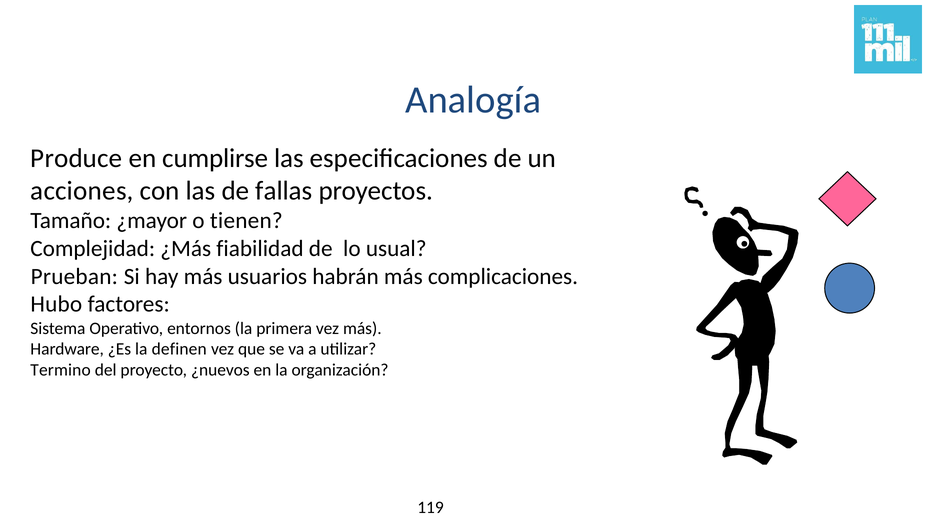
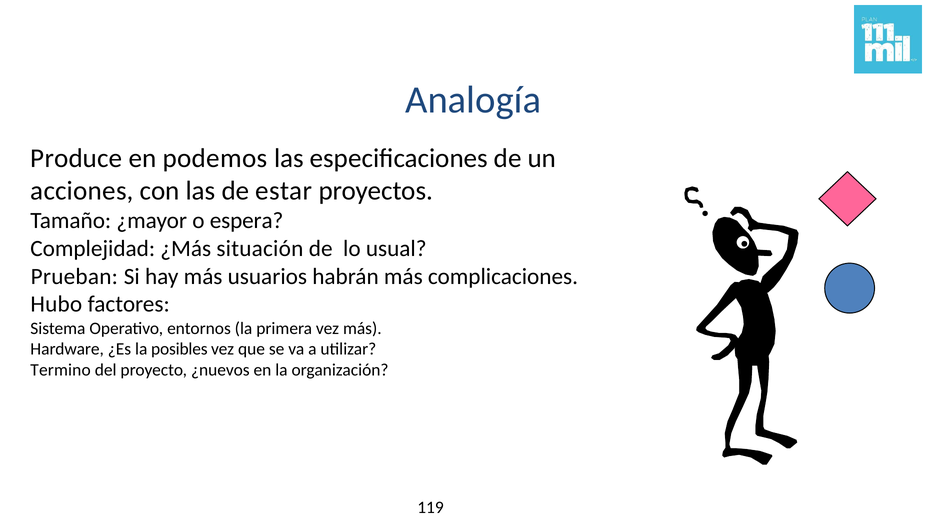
cumplirse: cumplirse -> podemos
fallas: fallas -> estar
tienen: tienen -> espera
fiabilidad: fiabilidad -> situación
definen: definen -> posibles
